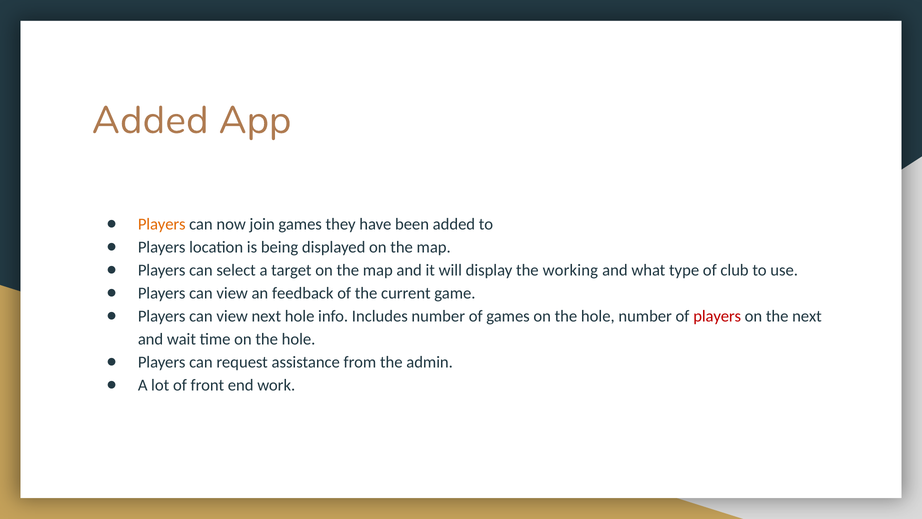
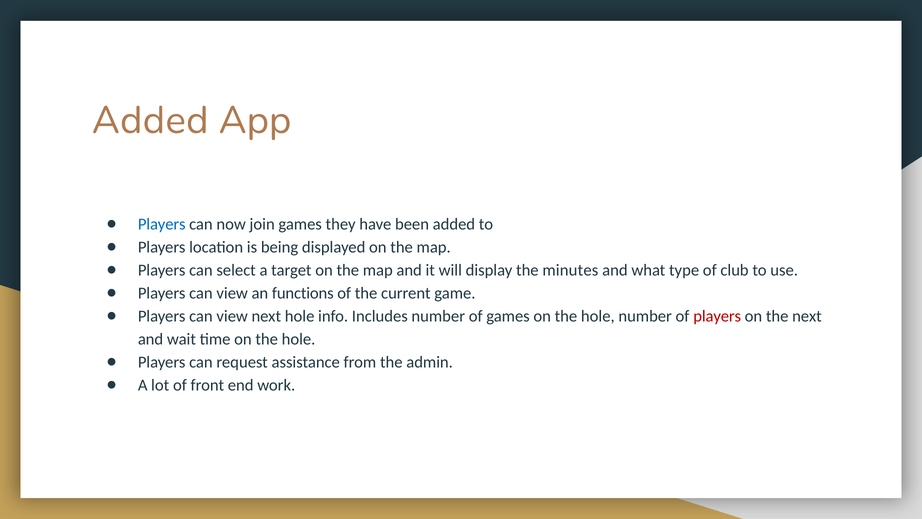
Players at (162, 224) colour: orange -> blue
working: working -> minutes
feedback: feedback -> functions
